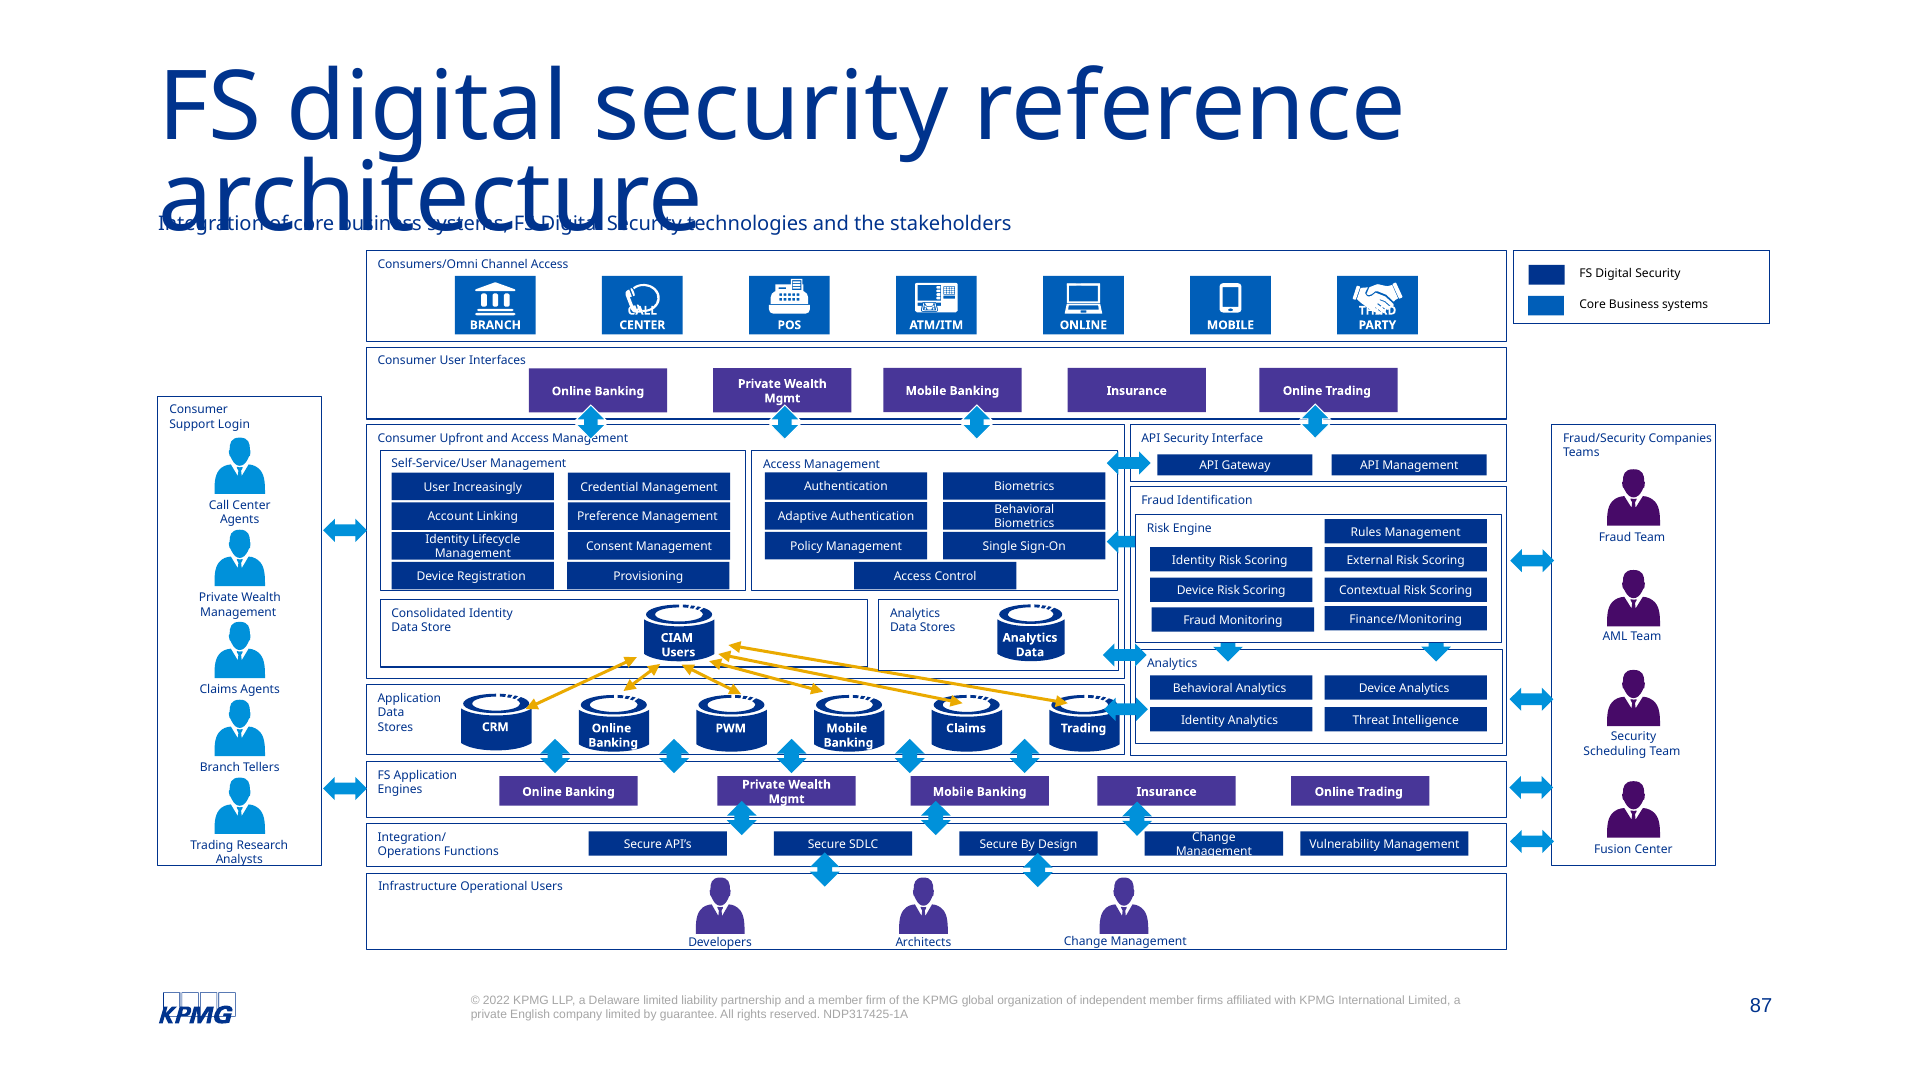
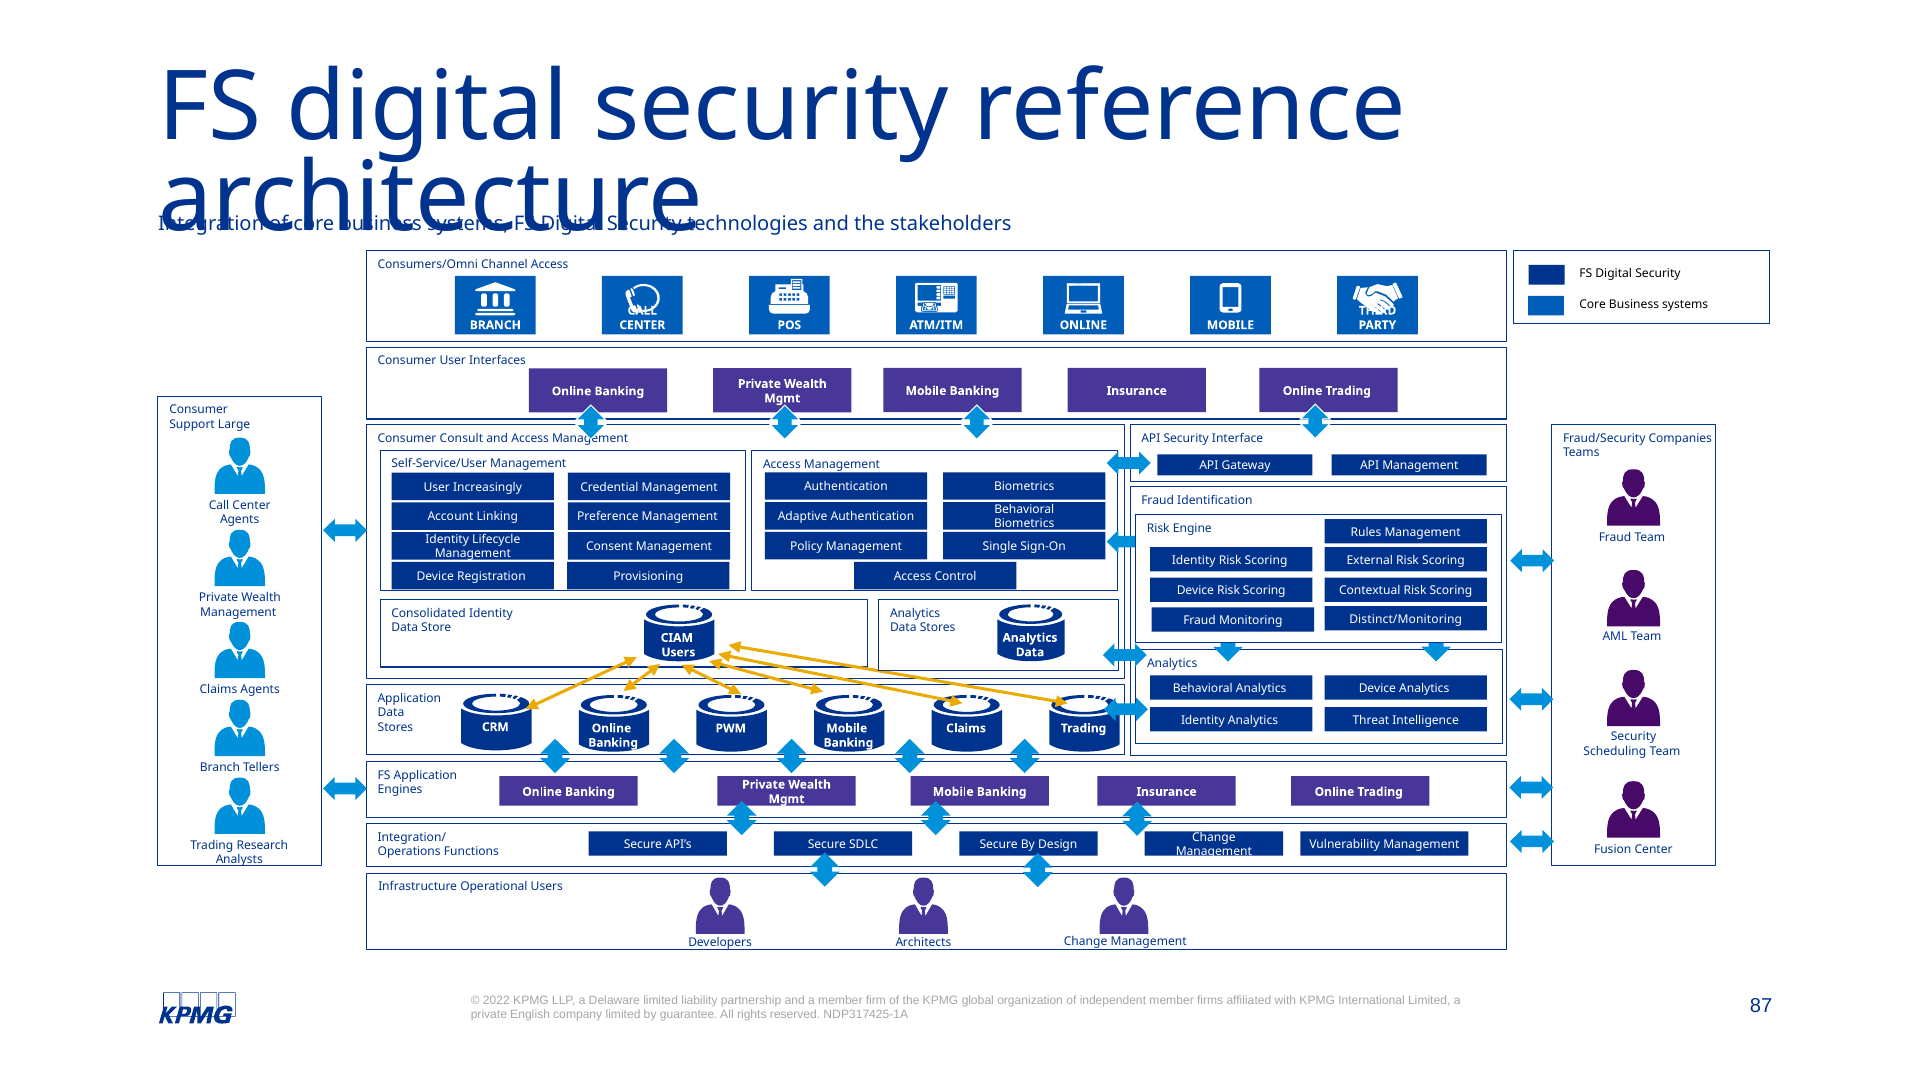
Login: Login -> Large
Upfront: Upfront -> Consult
Finance/Monitoring: Finance/Monitoring -> Distinct/Monitoring
